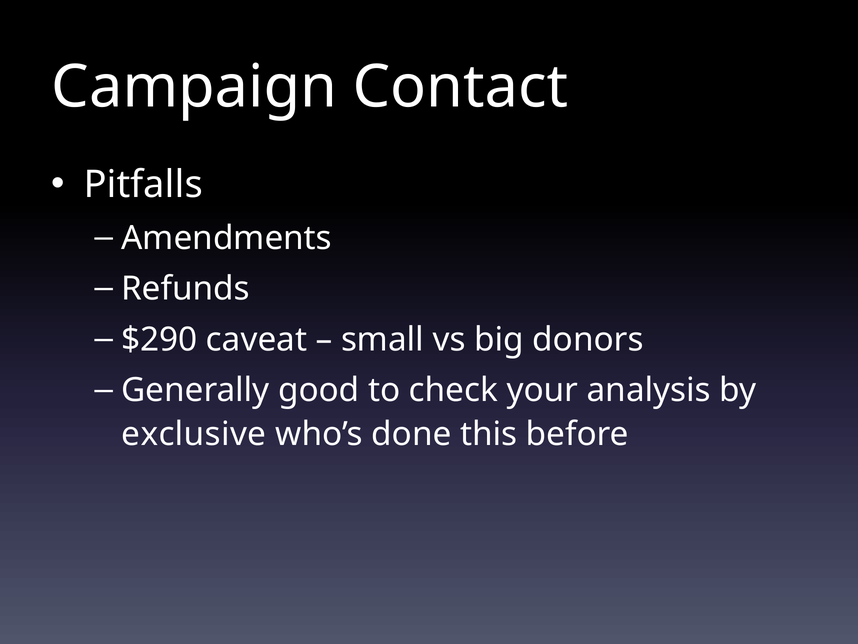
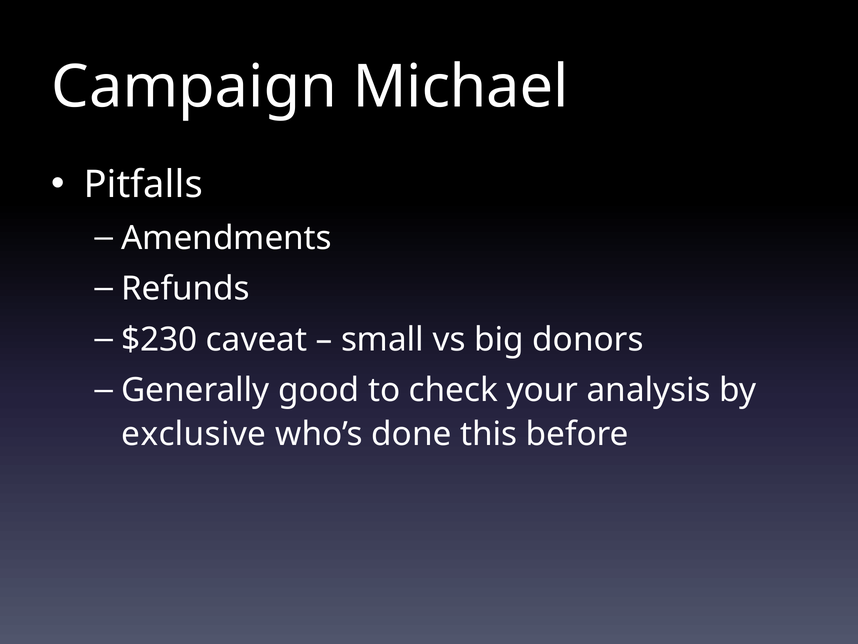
Contact: Contact -> Michael
$290: $290 -> $230
